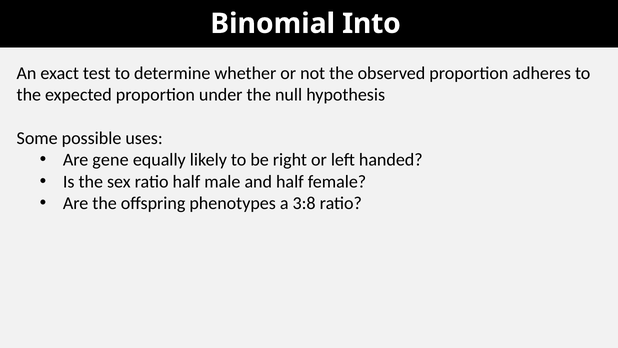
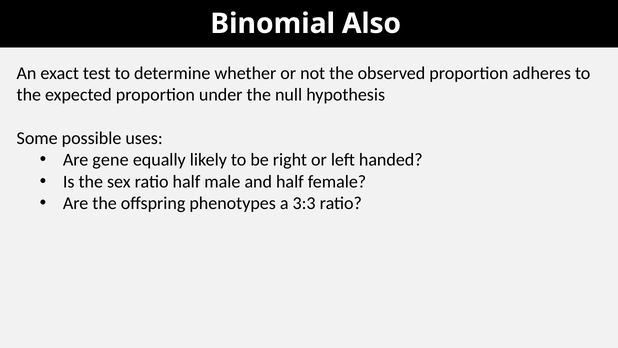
Into: Into -> Also
3:8: 3:8 -> 3:3
